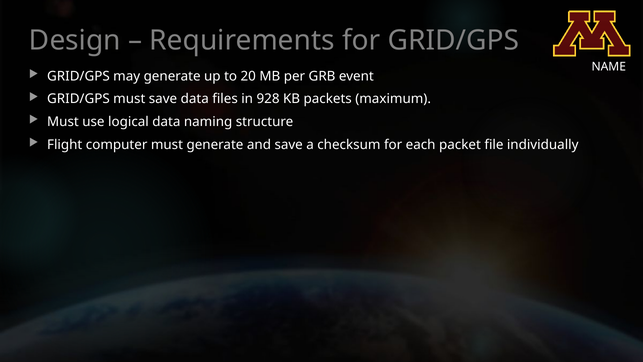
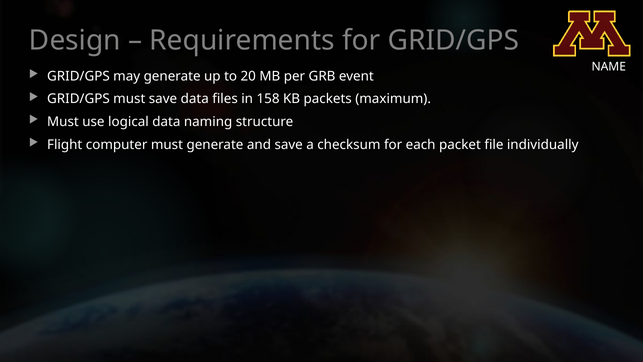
928: 928 -> 158
